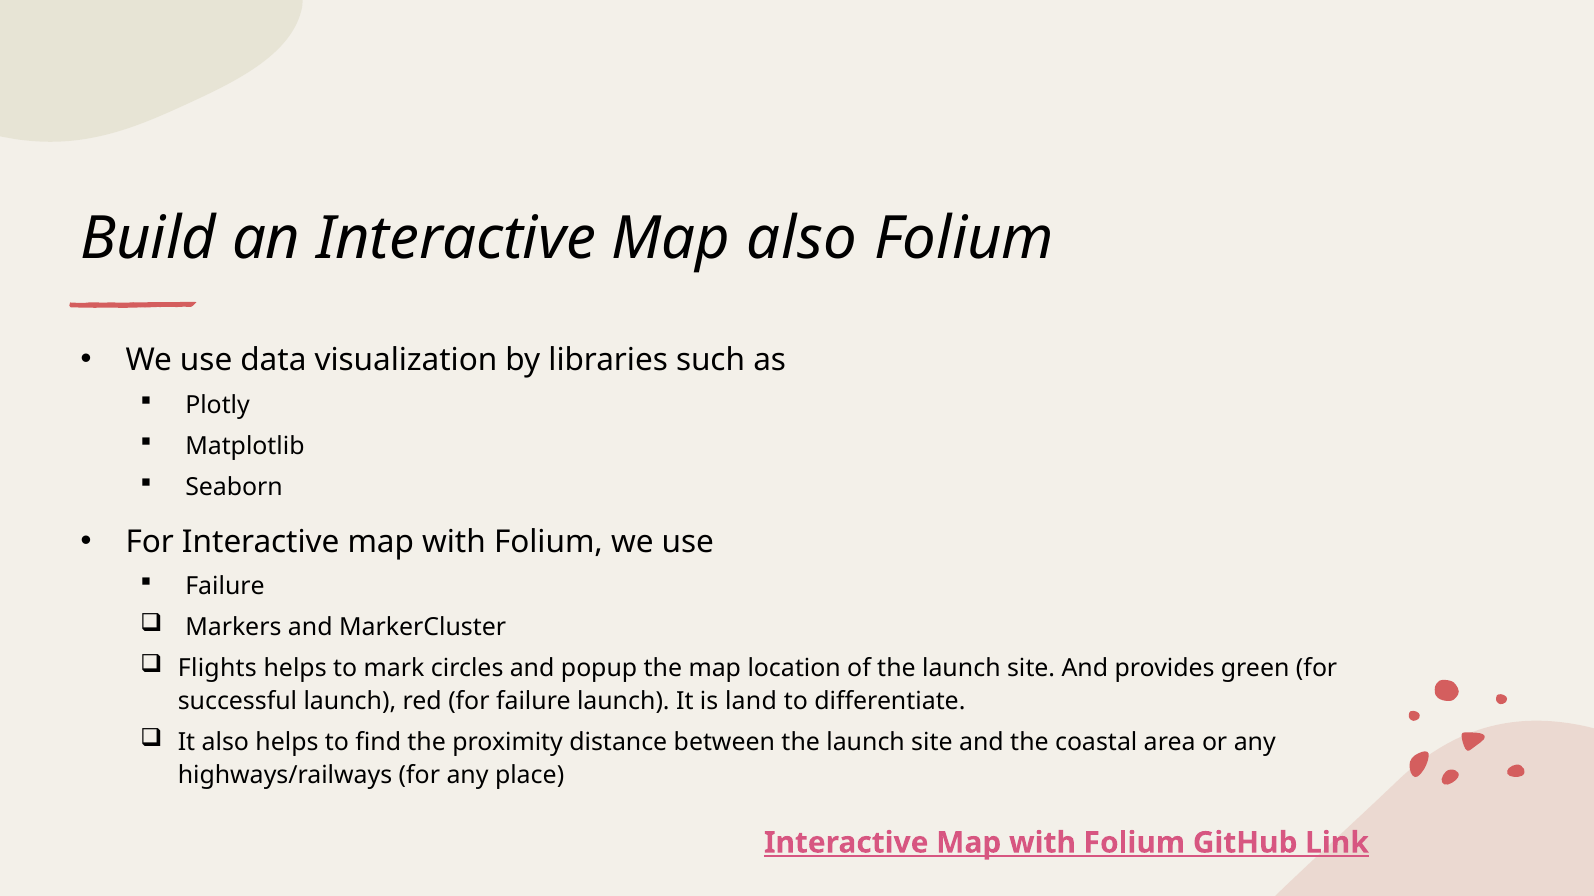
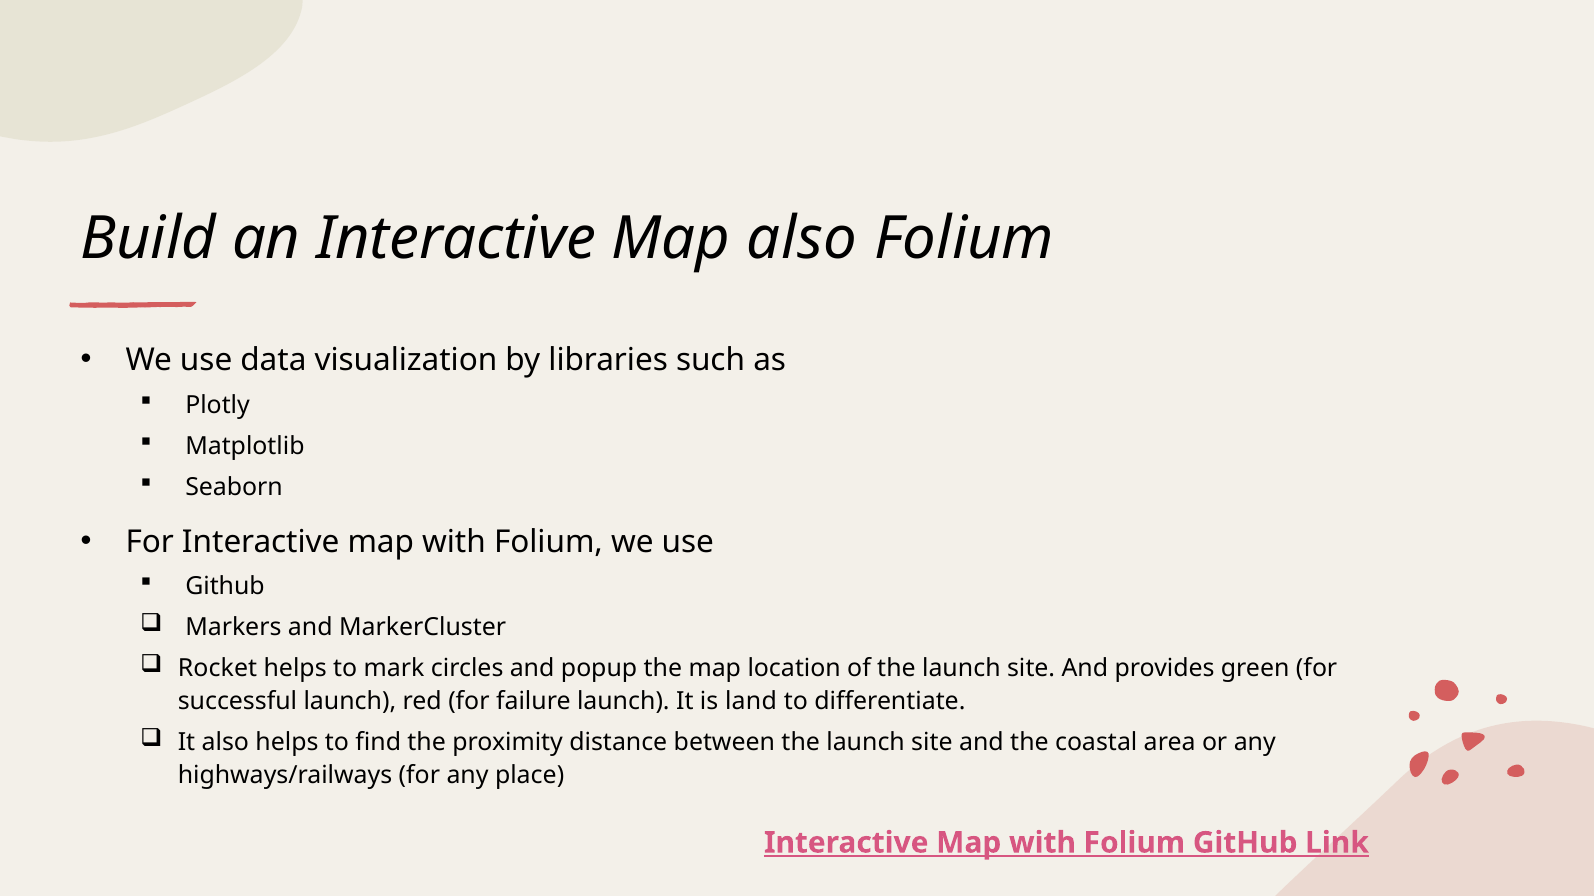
Failure at (225, 587): Failure -> Github
Flights: Flights -> Rocket
